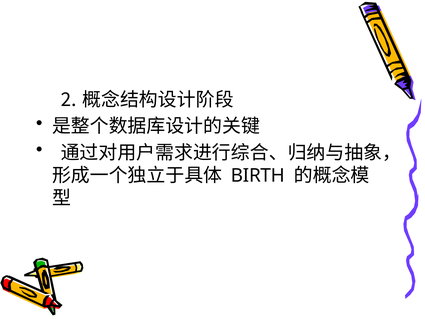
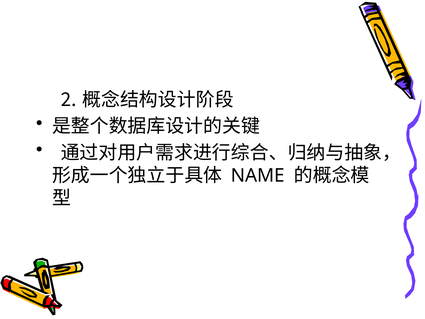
BIRTH: BIRTH -> NAME
